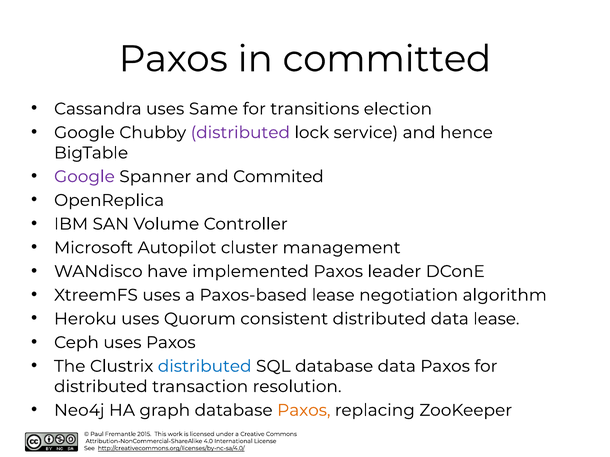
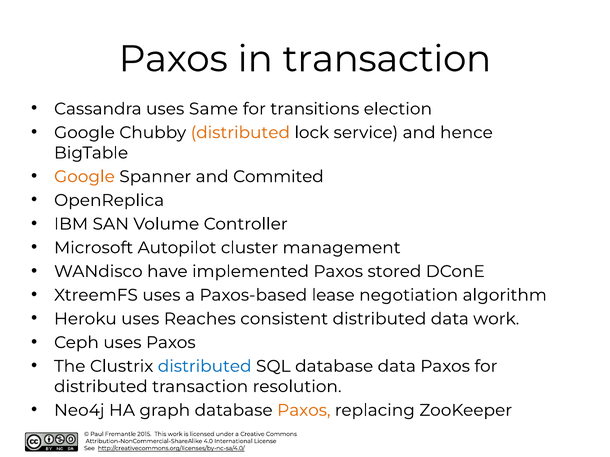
in committed: committed -> transaction
distributed at (240, 133) colour: purple -> orange
Google at (84, 177) colour: purple -> orange
leader: leader -> stored
Quorum: Quorum -> Reaches
data lease: lease -> work
